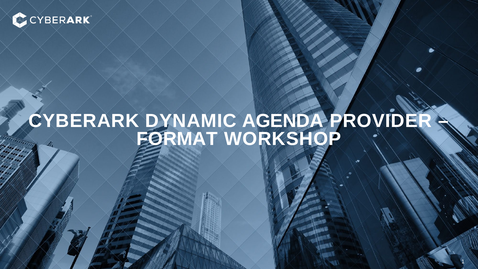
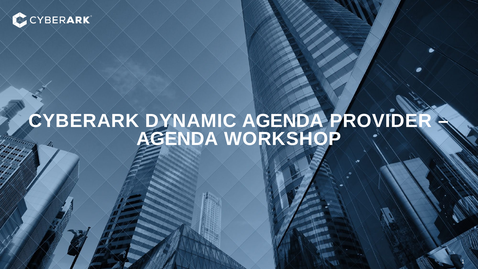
FORMAT at (177, 139): FORMAT -> AGENDA
